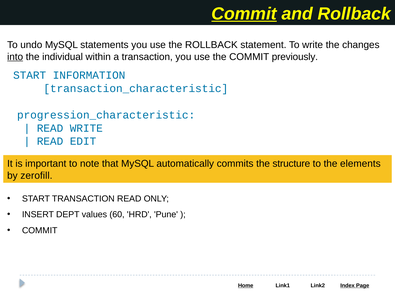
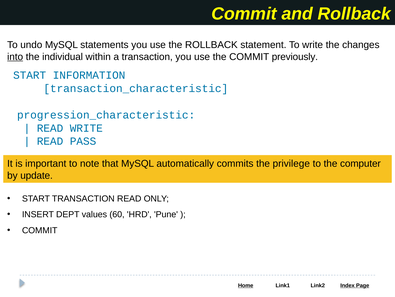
Commit at (244, 14) underline: present -> none
EDIT: EDIT -> PASS
structure: structure -> privilege
elements: elements -> computer
zerofill: zerofill -> update
